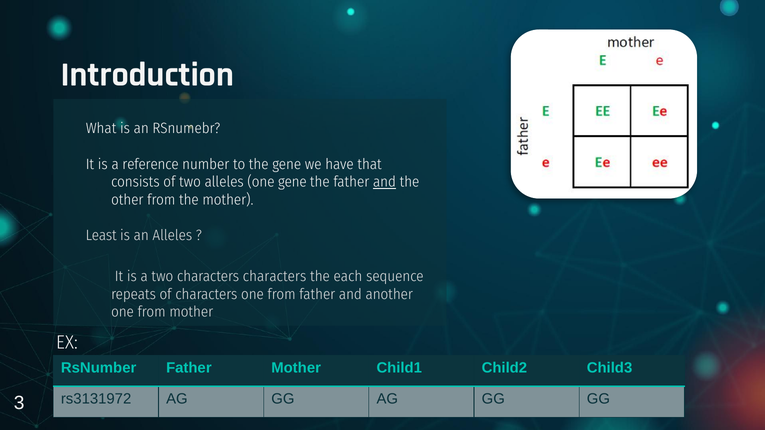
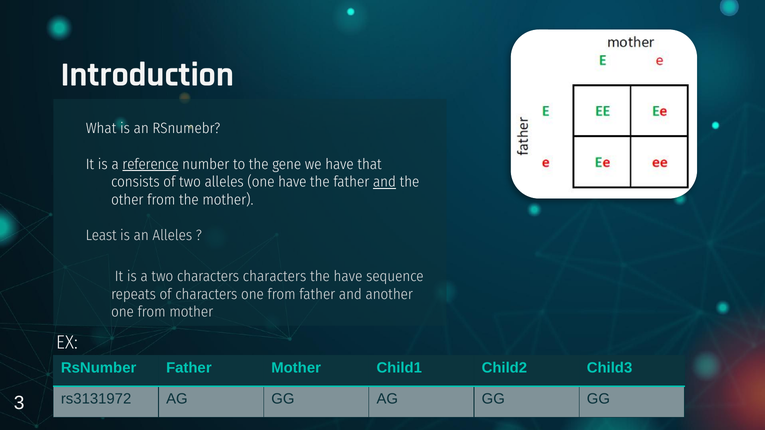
reference underline: none -> present
one gene: gene -> have
the each: each -> have
